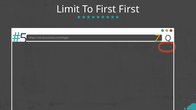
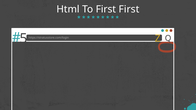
Limit: Limit -> Html
